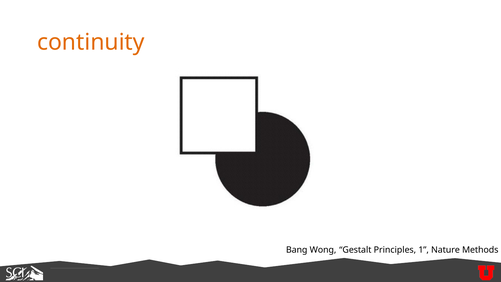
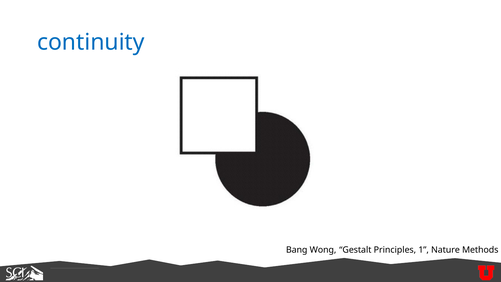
continuity colour: orange -> blue
